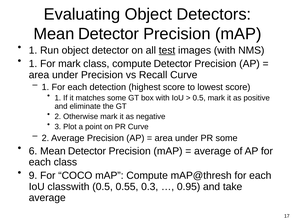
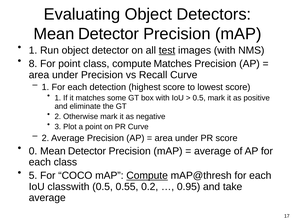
1 at (33, 64): 1 -> 8
For mark: mark -> point
compute Detector: Detector -> Matches
PR some: some -> score
6: 6 -> 0
9: 9 -> 5
Compute at (147, 175) underline: none -> present
0.3: 0.3 -> 0.2
